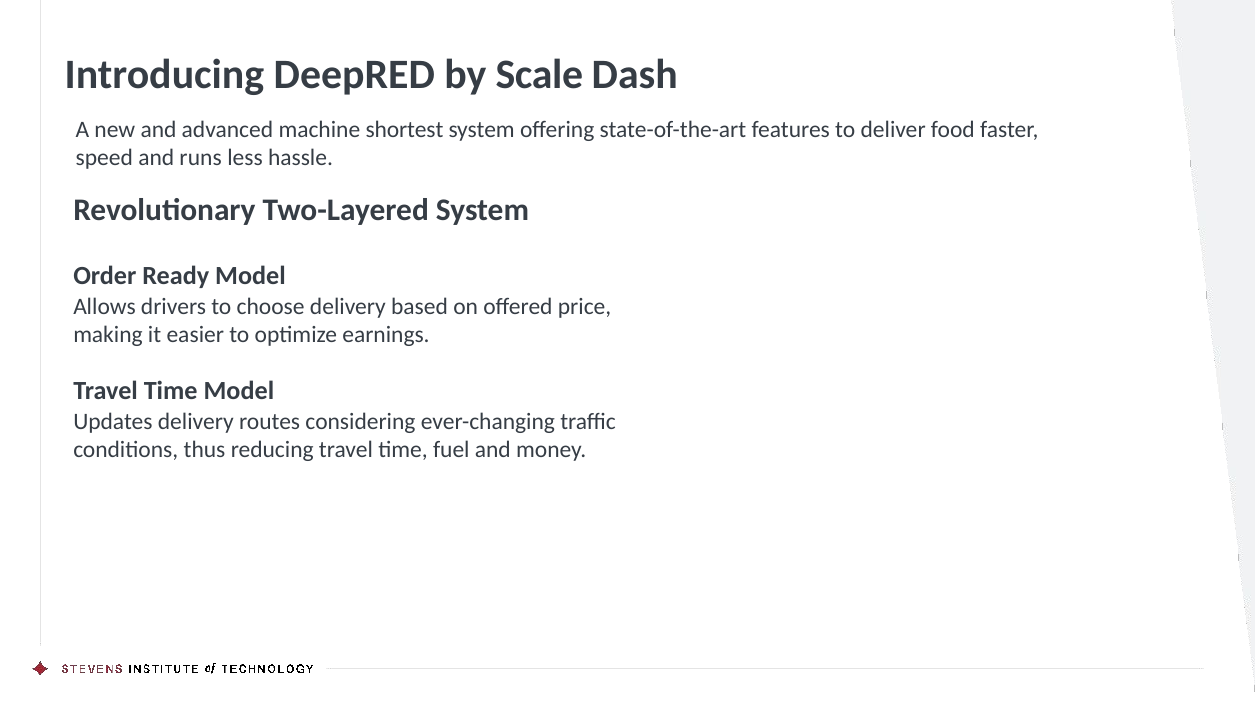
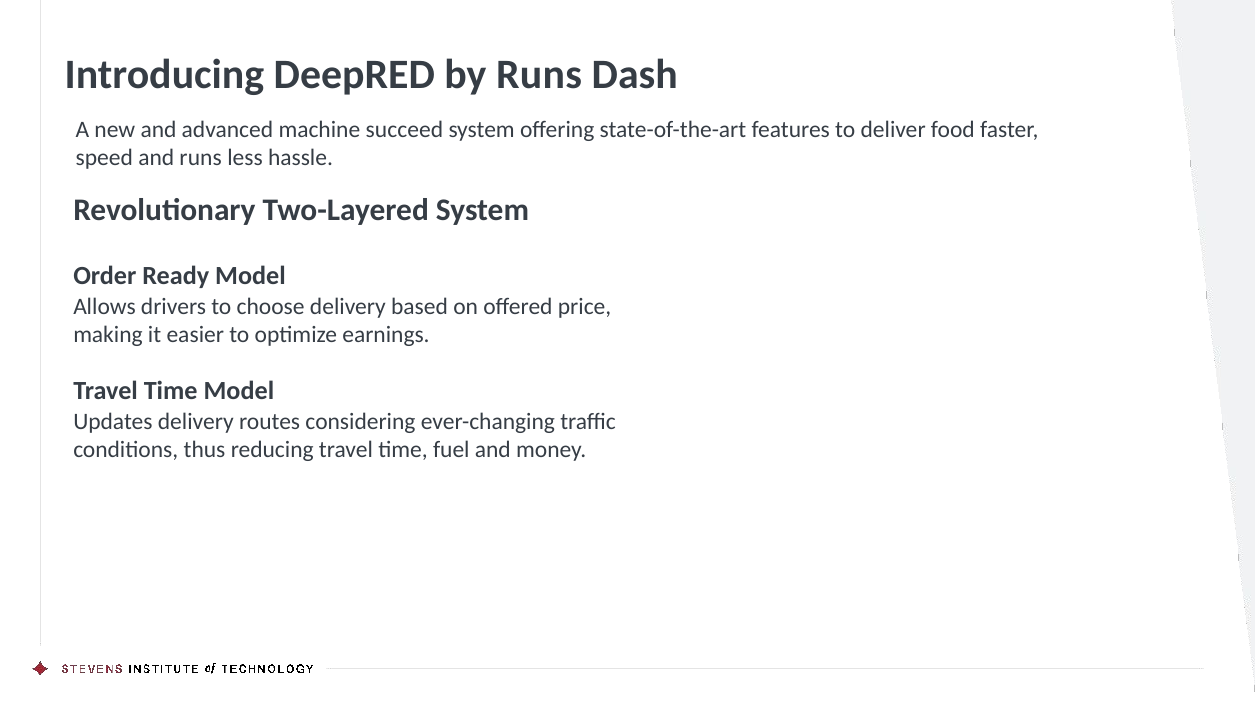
by Scale: Scale -> Runs
shortest: shortest -> succeed
